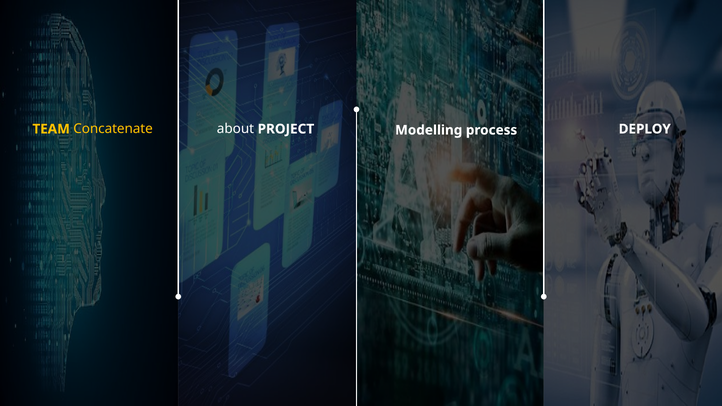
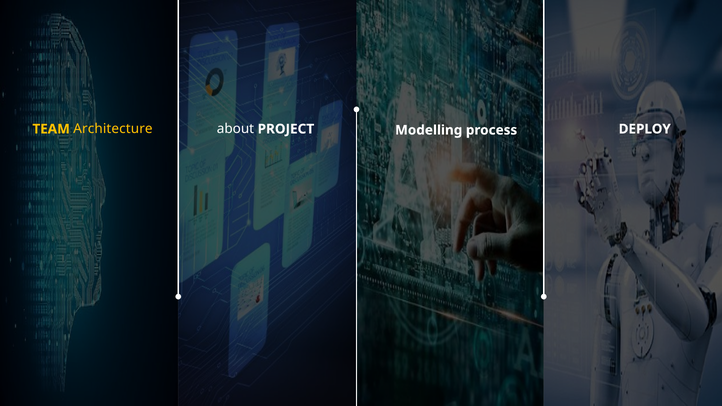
Concatenate: Concatenate -> Architecture
